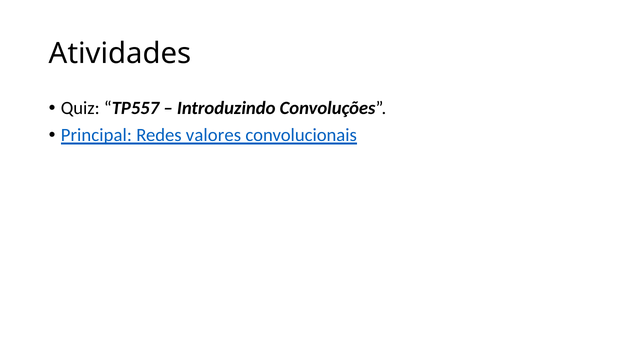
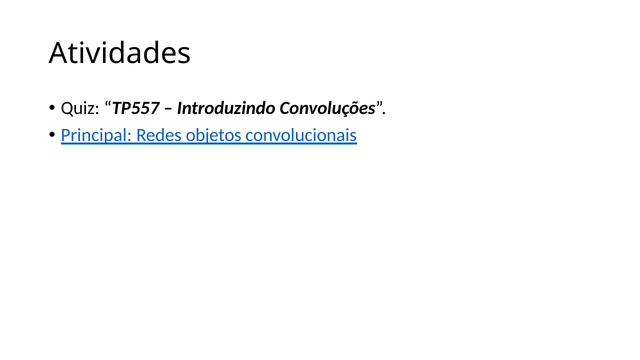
valores: valores -> objetos
